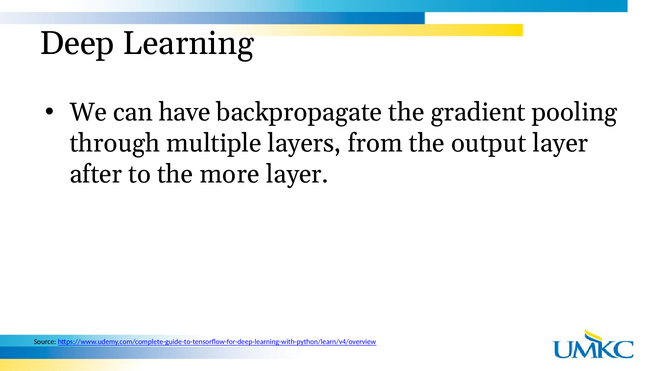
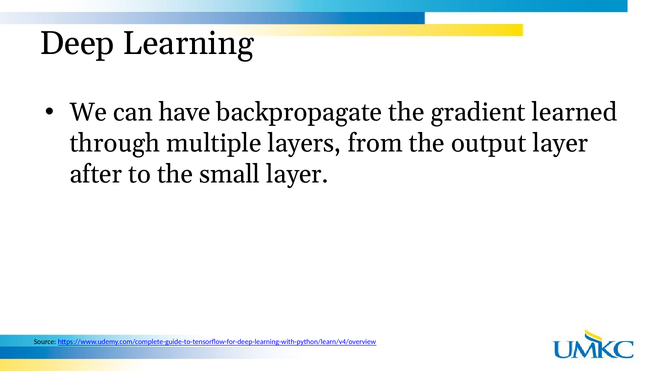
pooling: pooling -> learned
more: more -> small
